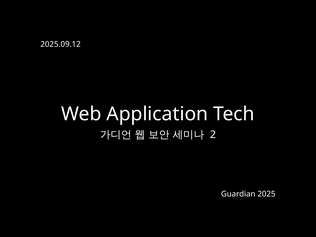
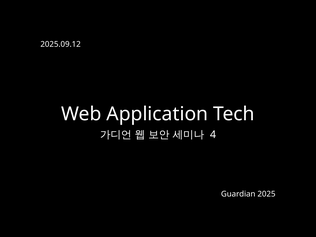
2: 2 -> 4
